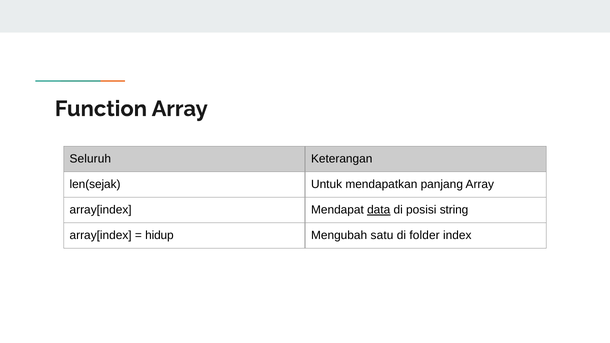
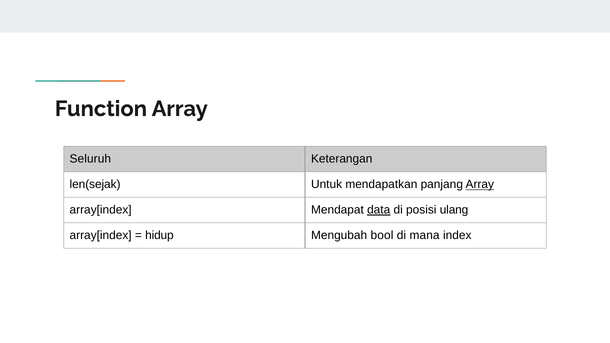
Array at (480, 185) underline: none -> present
string: string -> ulang
satu: satu -> bool
folder: folder -> mana
